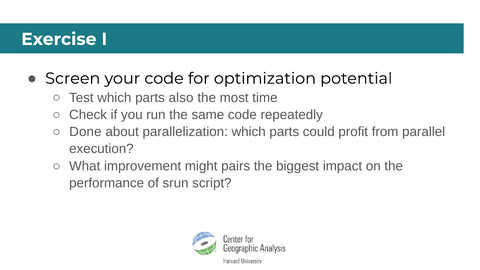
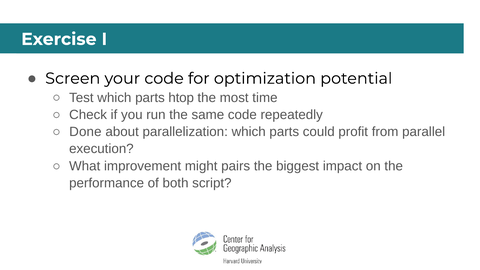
also: also -> htop
srun: srun -> both
